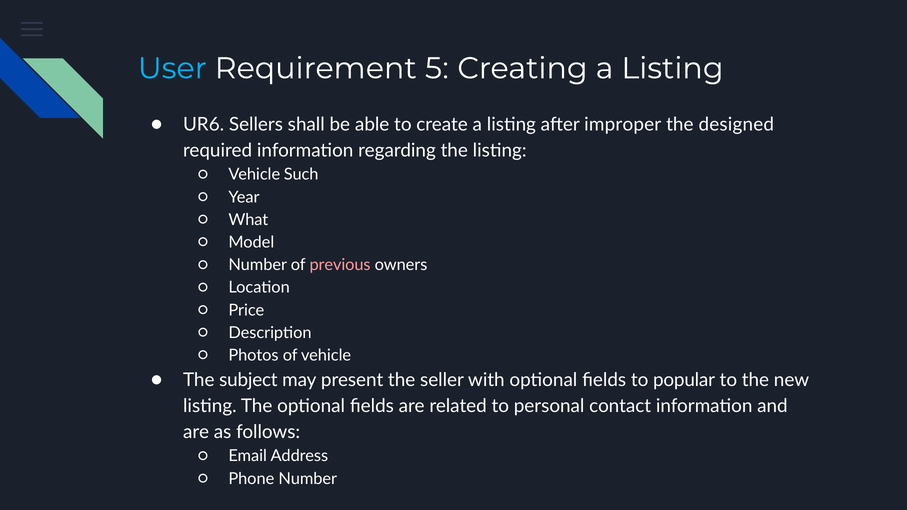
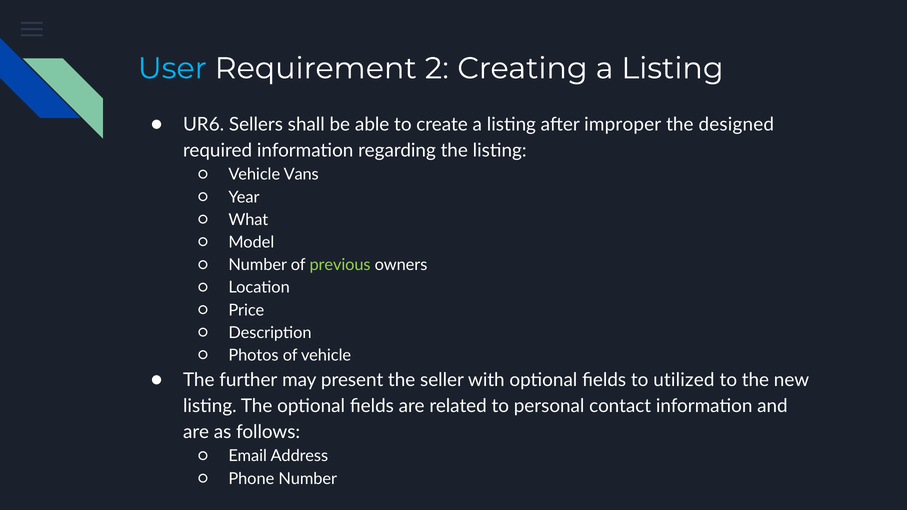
5: 5 -> 2
Such: Such -> Vans
previous colour: pink -> light green
subject: subject -> further
popular: popular -> utilized
